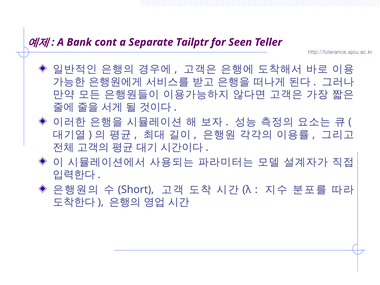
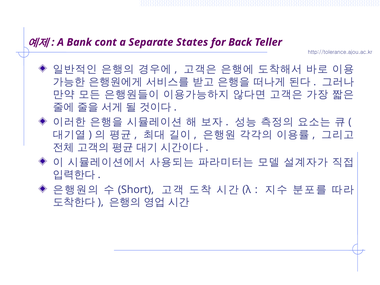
Tailptr: Tailptr -> States
Seen: Seen -> Back
